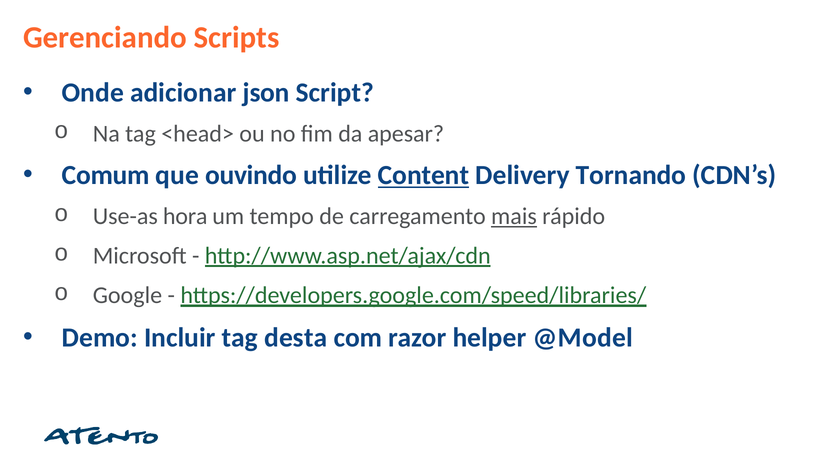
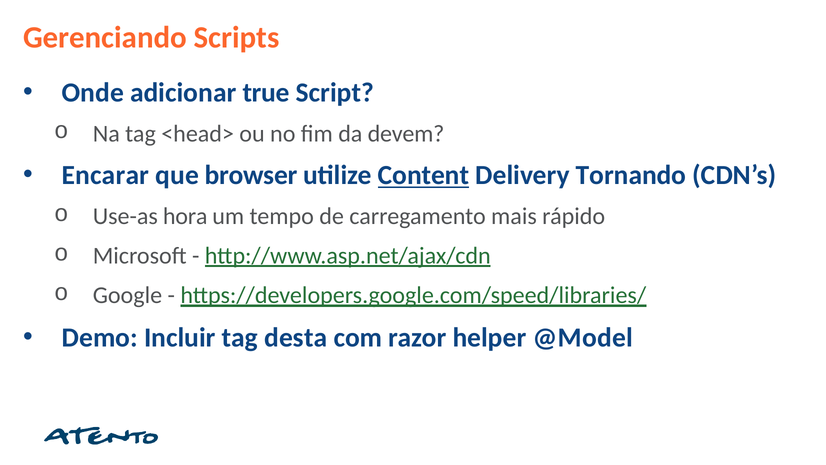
json: json -> true
apesar: apesar -> devem
Comum: Comum -> Encarar
ouvindo: ouvindo -> browser
mais underline: present -> none
